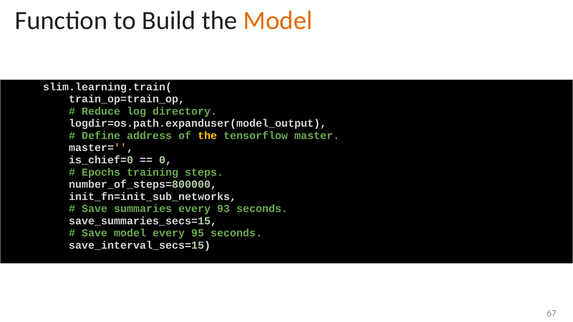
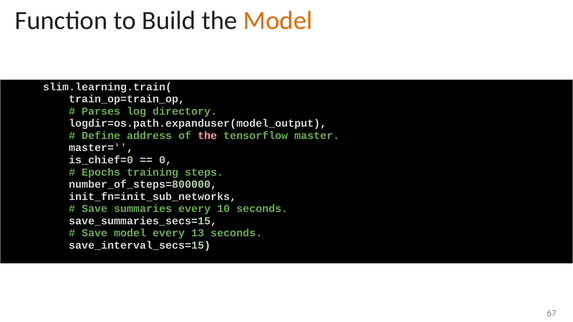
Reduce: Reduce -> Parses
the at (207, 136) colour: yellow -> pink
93: 93 -> 10
95: 95 -> 13
